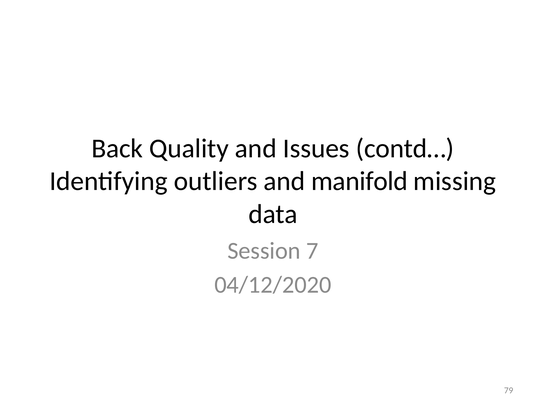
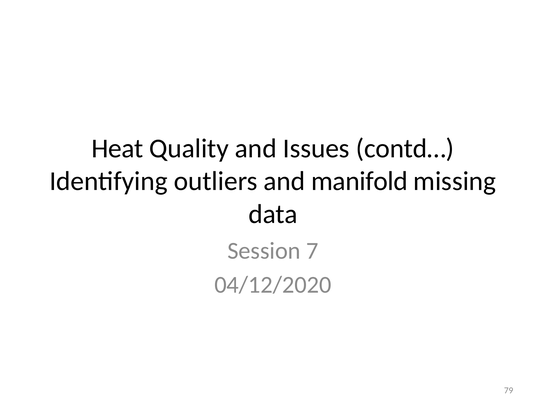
Back: Back -> Heat
